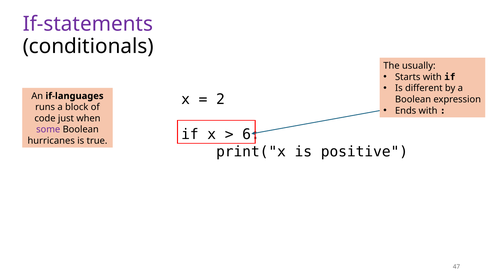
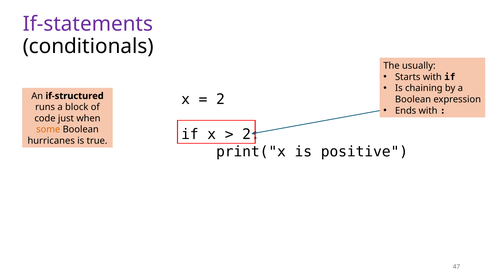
different: different -> chaining
if-languages: if-languages -> if-structured
some colour: purple -> orange
6 at (251, 134): 6 -> 2
